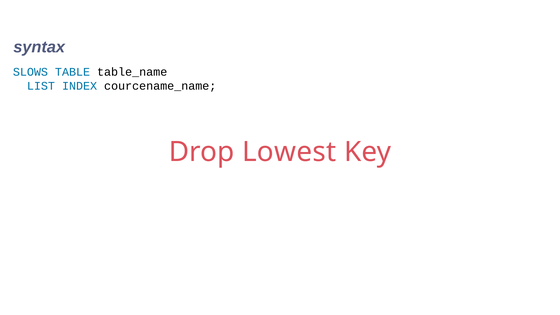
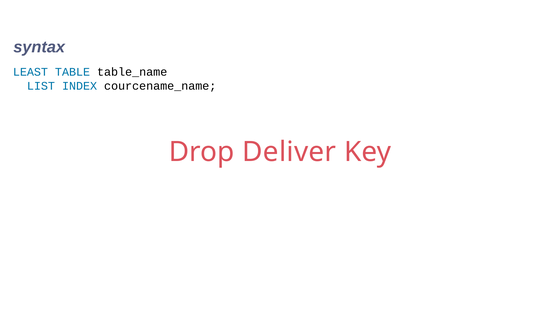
SLOWS: SLOWS -> LEAST
Lowest: Lowest -> Deliver
